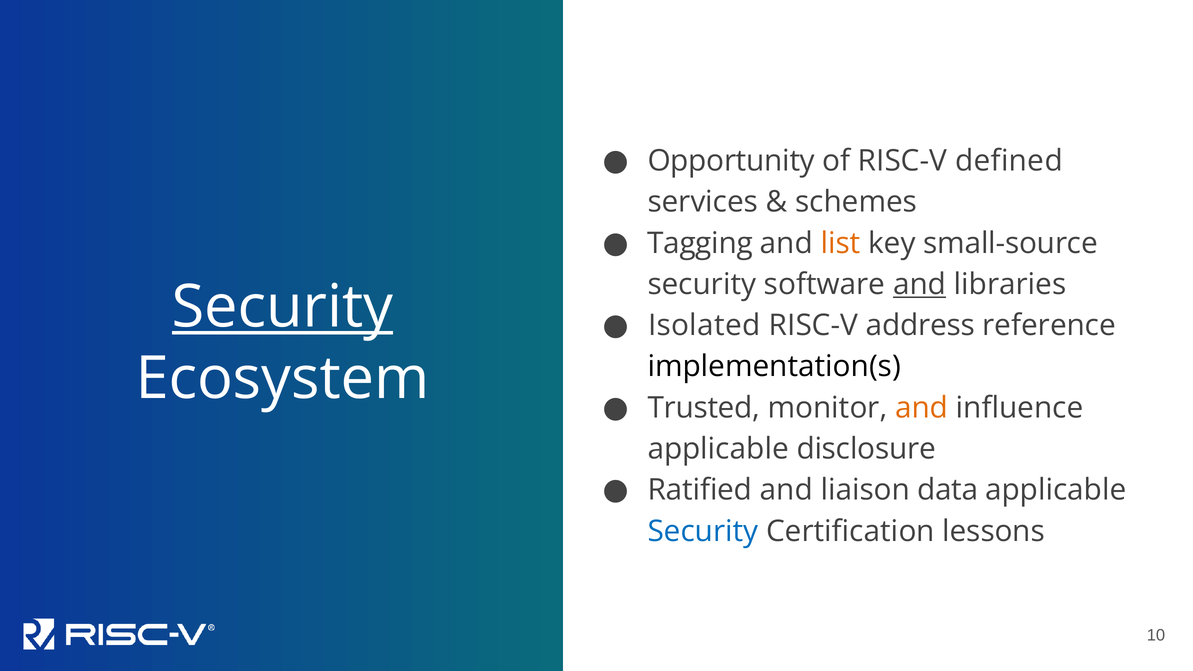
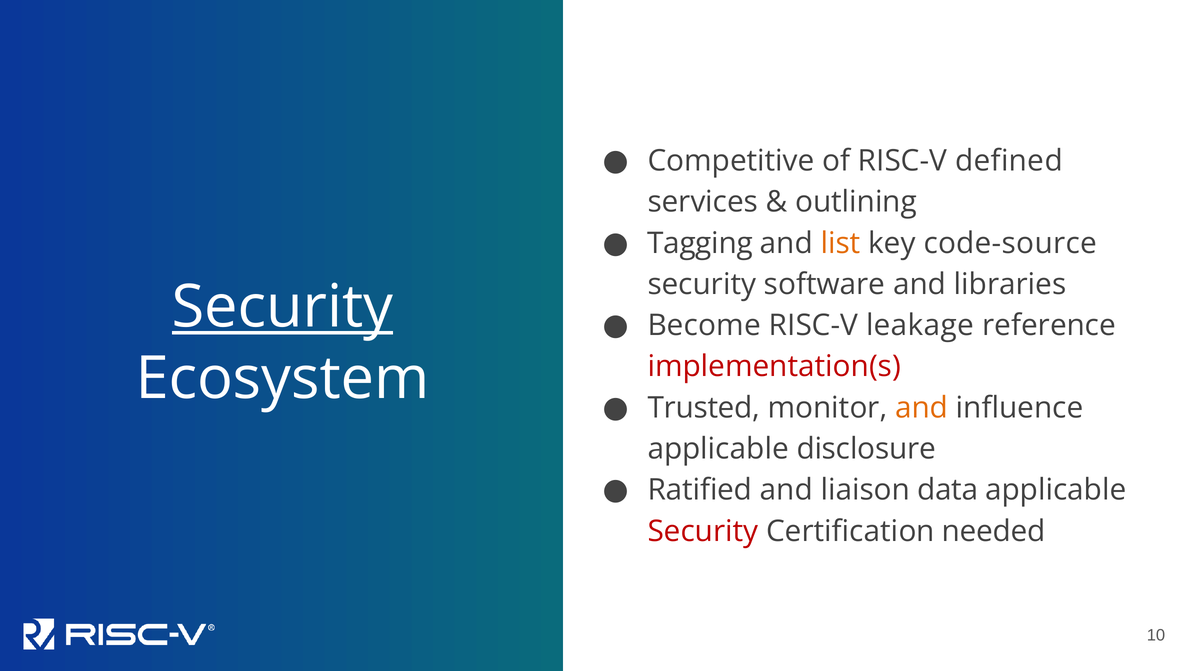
Opportunity: Opportunity -> Competitive
schemes: schemes -> outlining
small-source: small-source -> code-source
and at (920, 284) underline: present -> none
Isolated: Isolated -> Become
address: address -> leakage
implementation(s colour: black -> red
Security at (703, 531) colour: blue -> red
lessons: lessons -> needed
